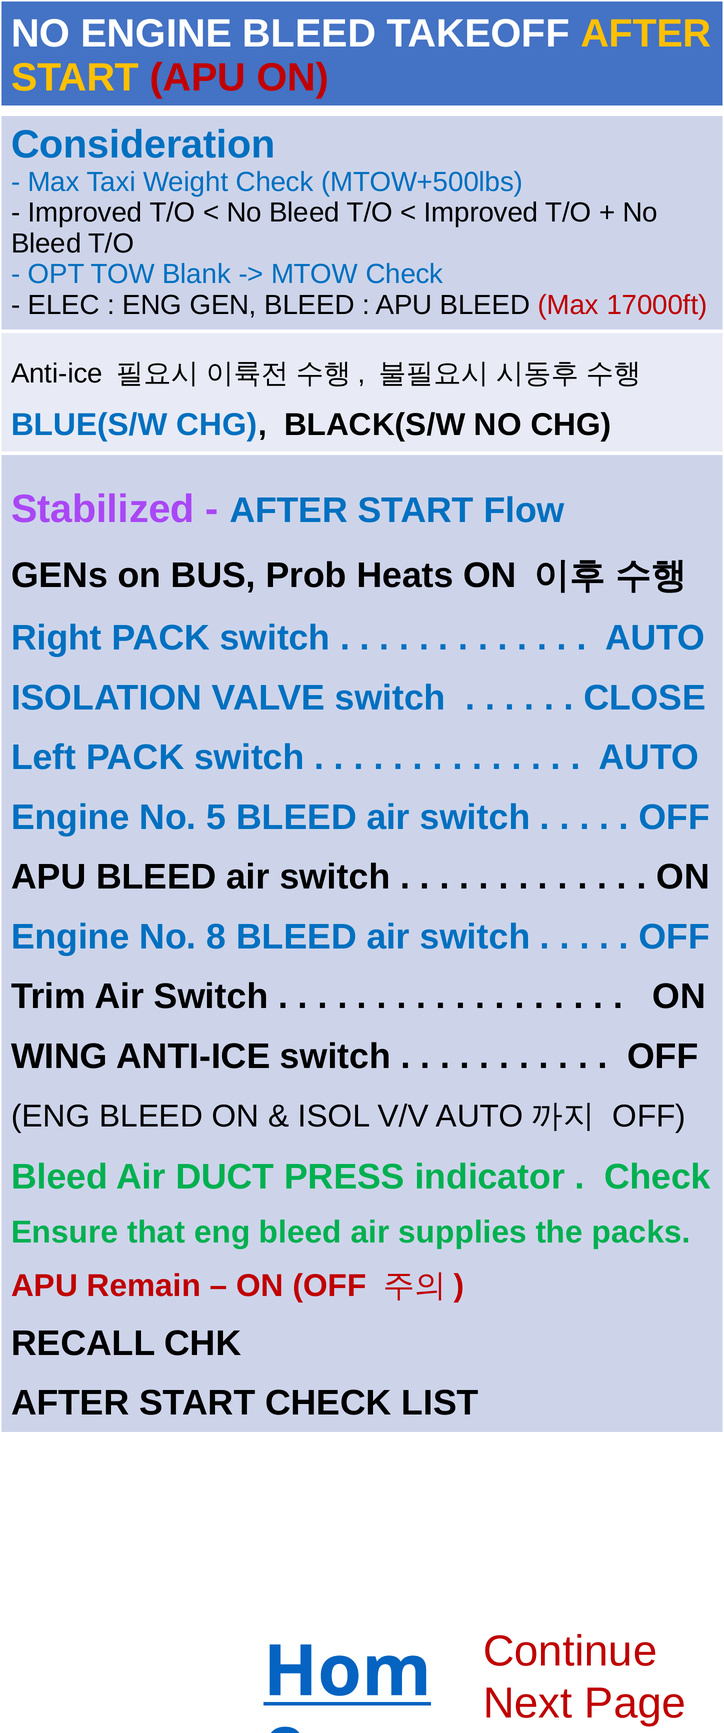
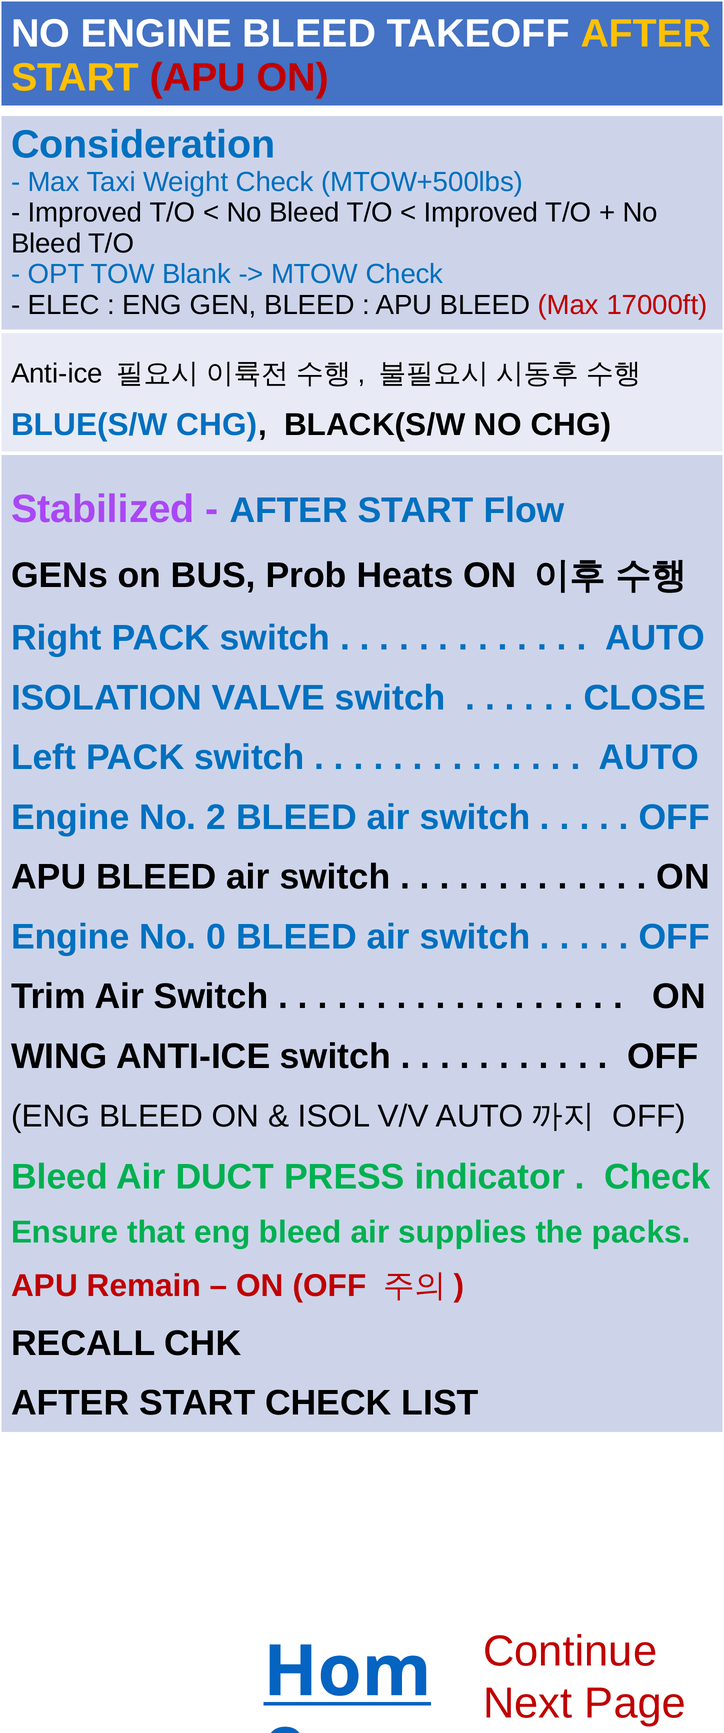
5: 5 -> 2
8: 8 -> 0
